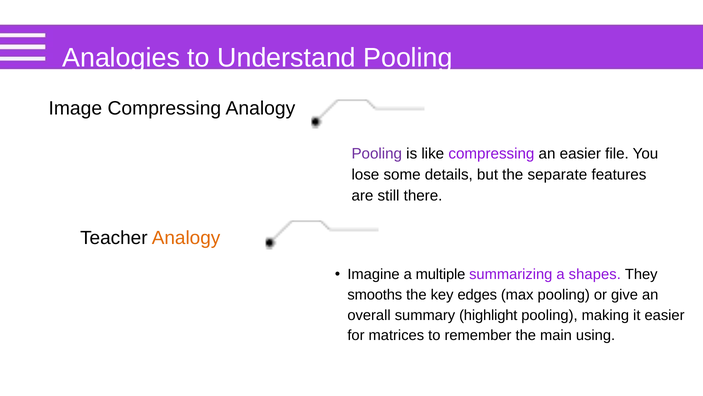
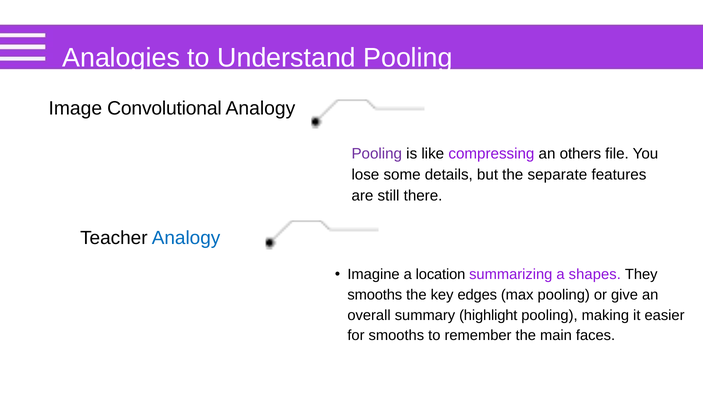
Image Compressing: Compressing -> Convolutional
an easier: easier -> others
Analogy at (186, 238) colour: orange -> blue
multiple: multiple -> location
for matrices: matrices -> smooths
using: using -> faces
